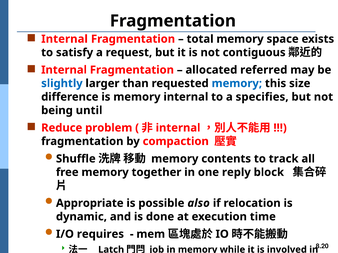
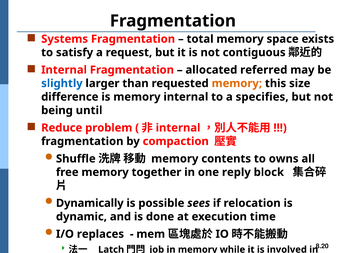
Internal at (65, 39): Internal -> Systems
memory at (237, 84) colour: blue -> orange
track: track -> owns
Appropriate: Appropriate -> Dynamically
also: also -> sees
requires: requires -> replaces
